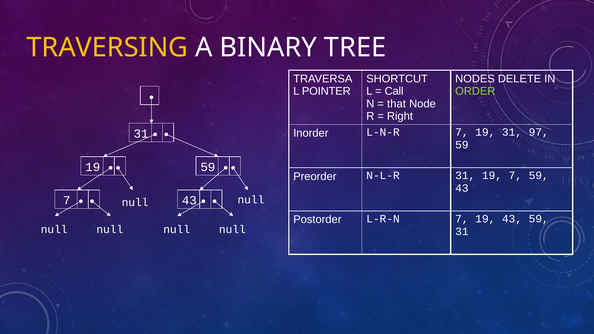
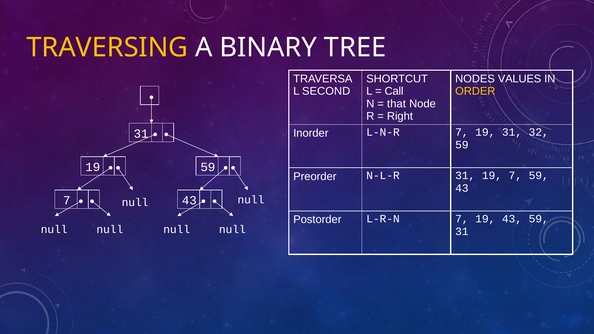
DELETE: DELETE -> VALUES
POINTER: POINTER -> SECOND
ORDER colour: light green -> yellow
97: 97 -> 32
